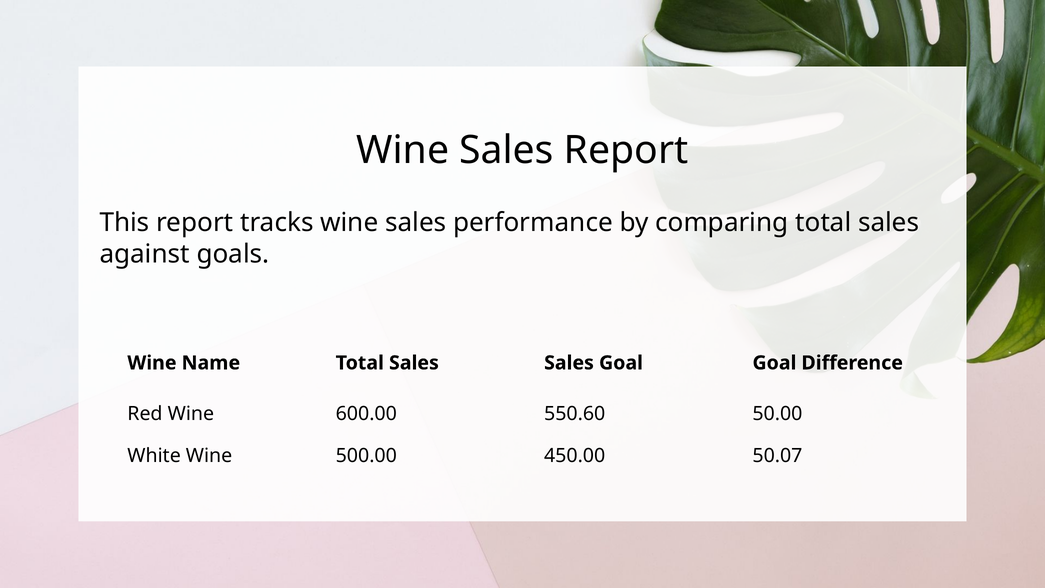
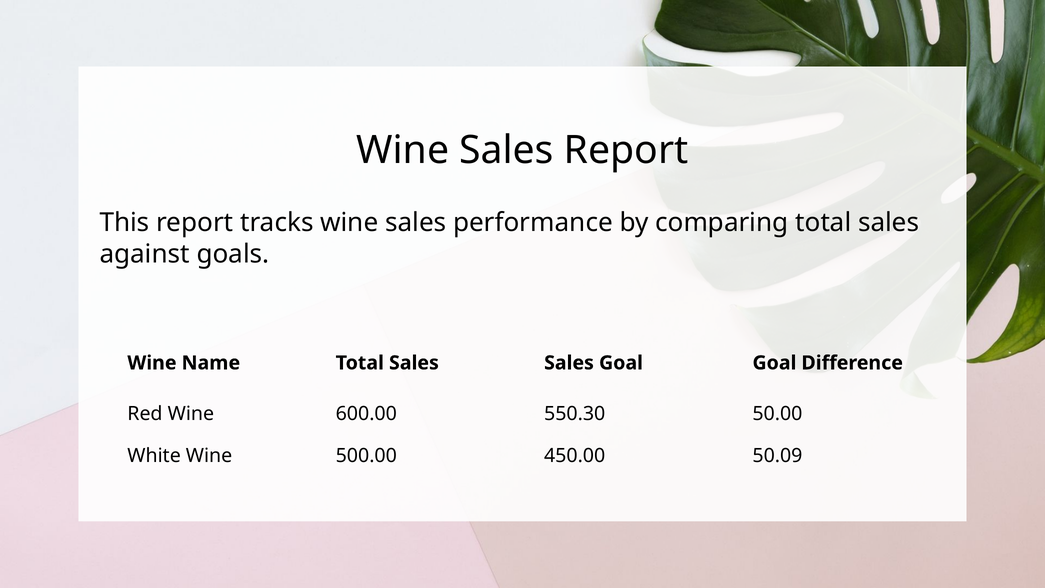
550.60: 550.60 -> 550.30
50.07: 50.07 -> 50.09
